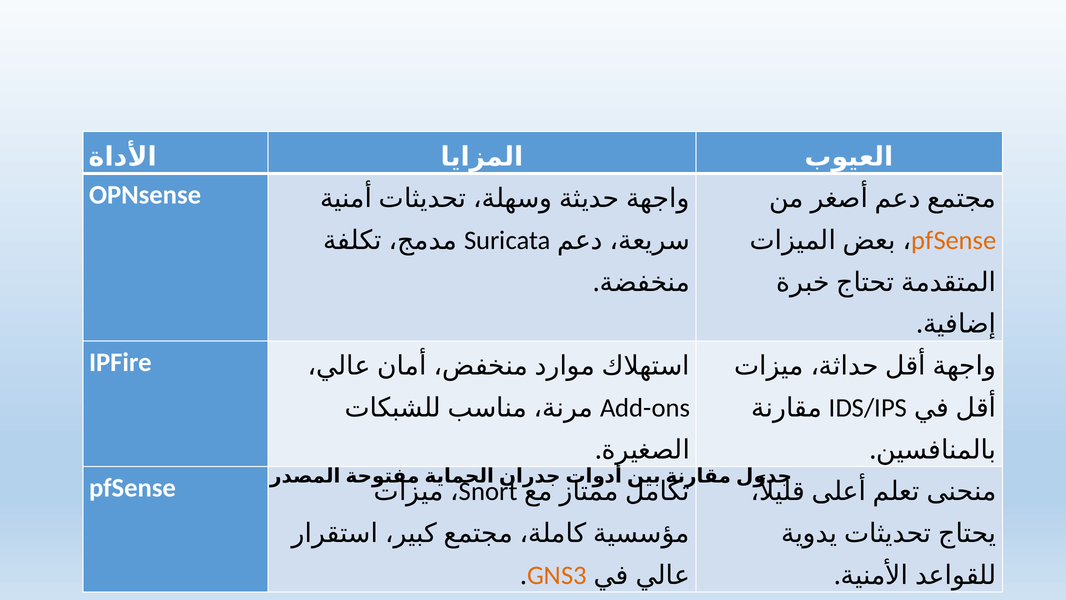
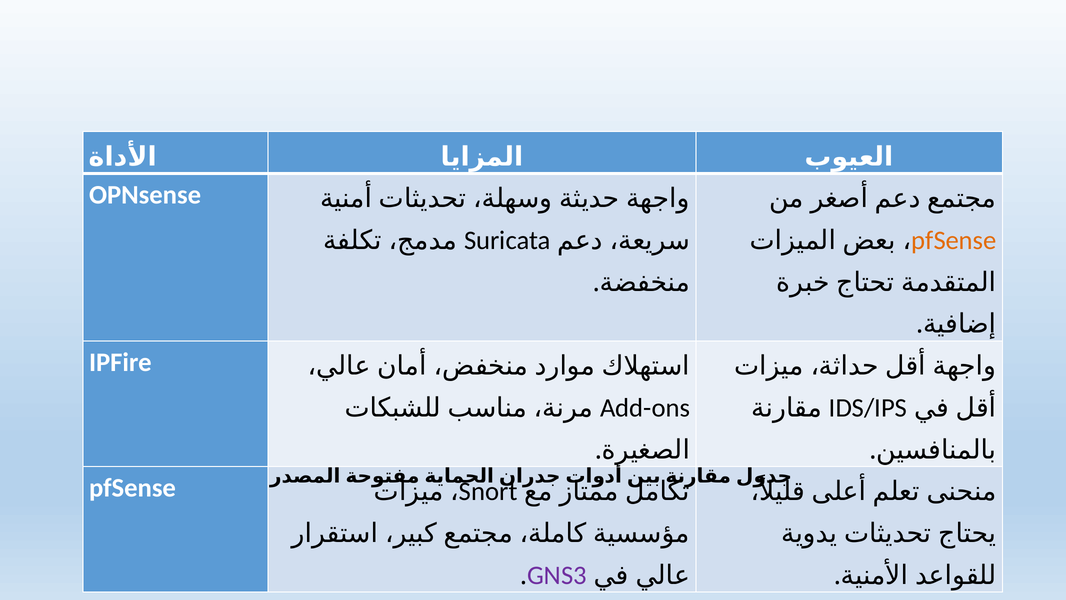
GNS3 colour: orange -> purple
